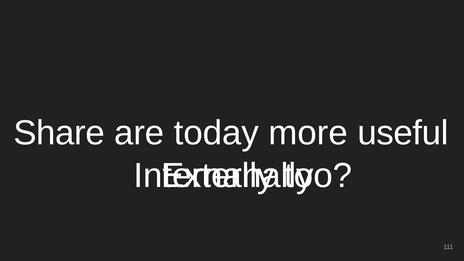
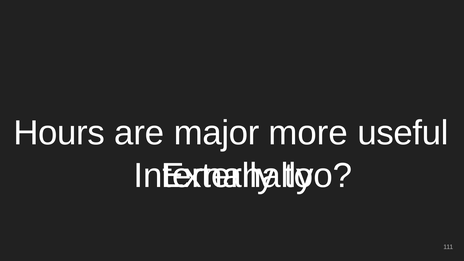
Share: Share -> Hours
today: today -> major
